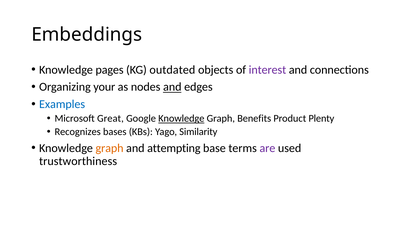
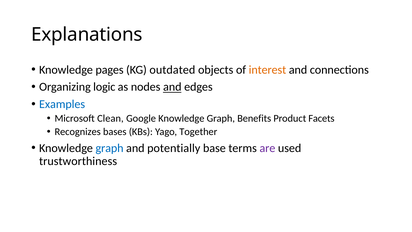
Embeddings: Embeddings -> Explanations
interest colour: purple -> orange
your: your -> logic
Great: Great -> Clean
Knowledge at (181, 118) underline: present -> none
Plenty: Plenty -> Facets
Similarity: Similarity -> Together
graph at (110, 148) colour: orange -> blue
attempting: attempting -> potentially
